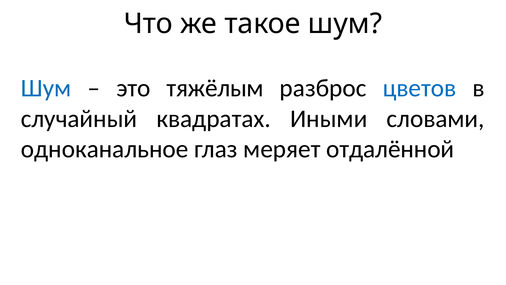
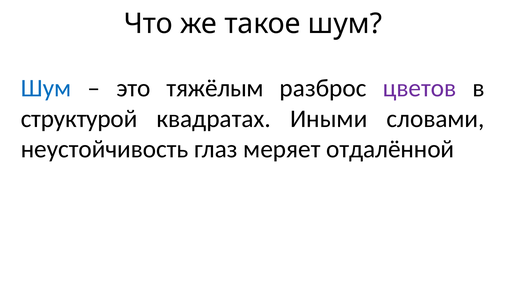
цветов colour: blue -> purple
случайный: случайный -> структурой
одноканальное: одноканальное -> неустойчивость
